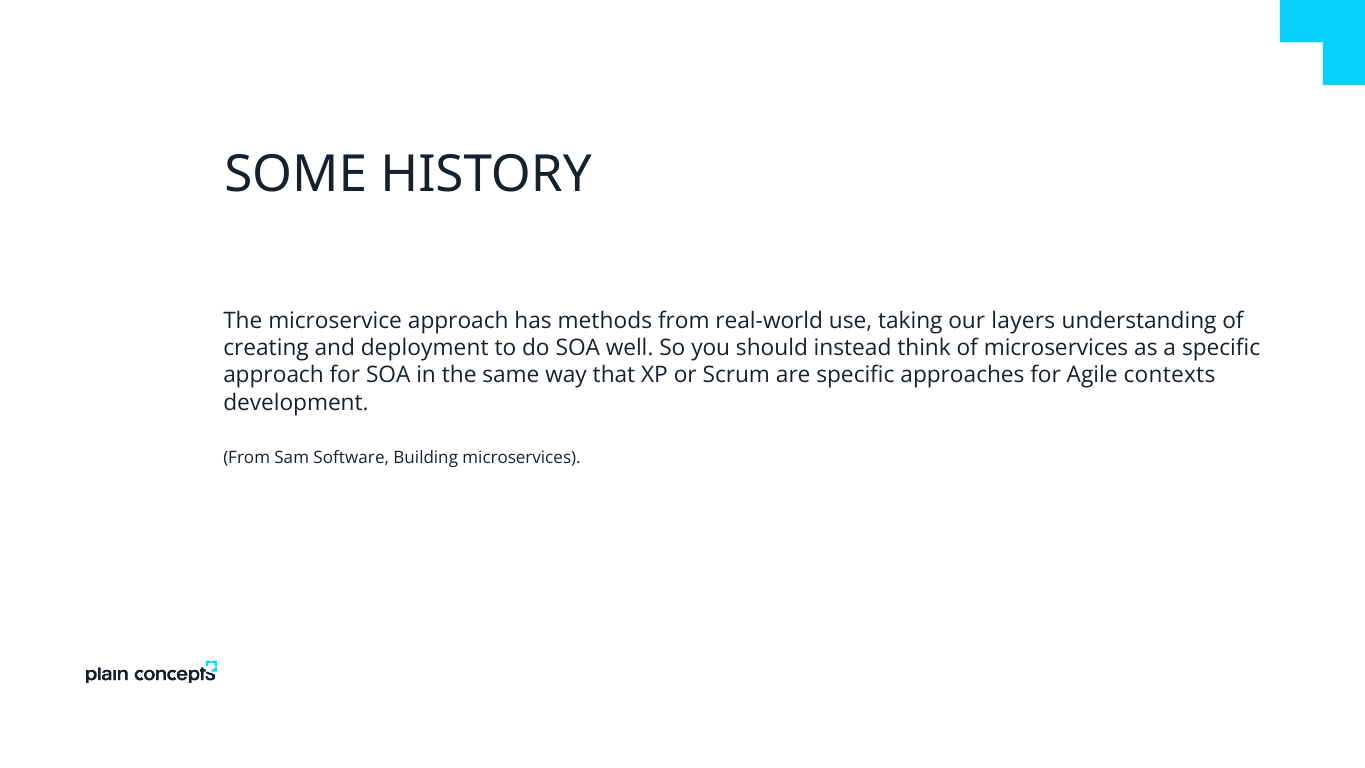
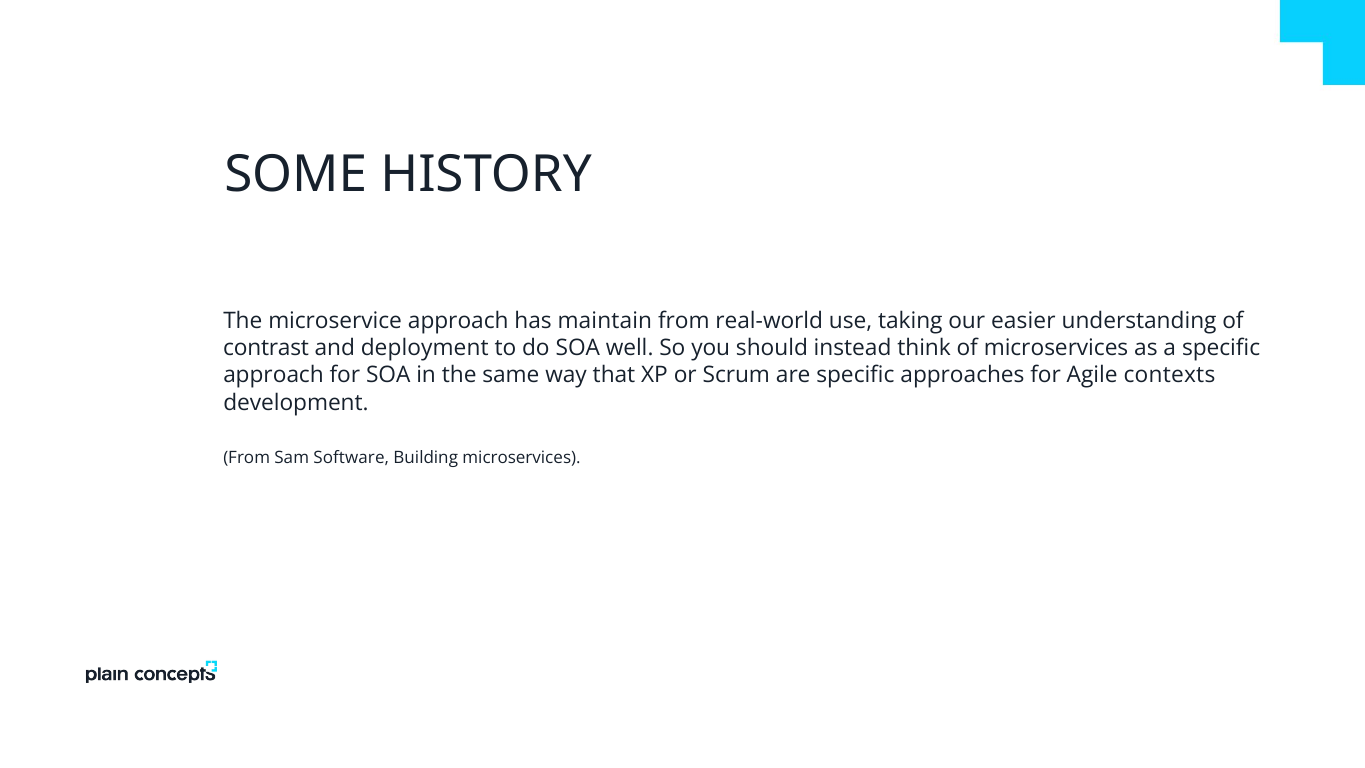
methods: methods -> maintain
layers: layers -> easier
creating: creating -> contrast
